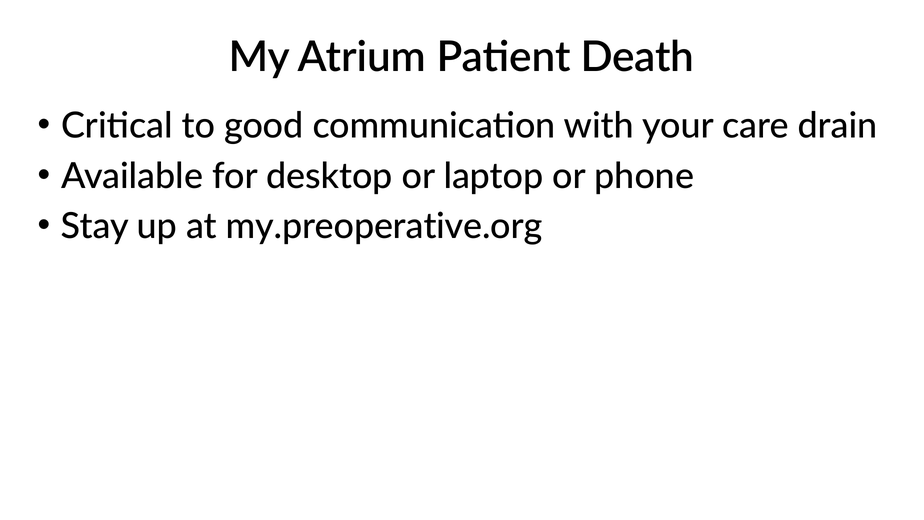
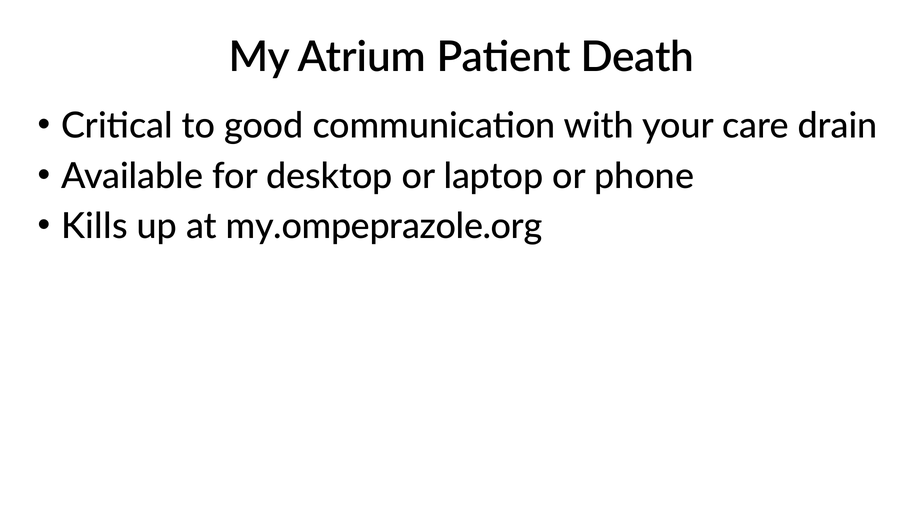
Stay: Stay -> Kills
my.preoperative.org: my.preoperative.org -> my.ompeprazole.org
